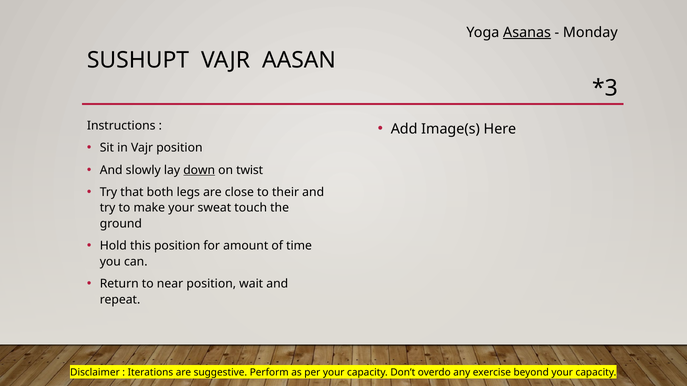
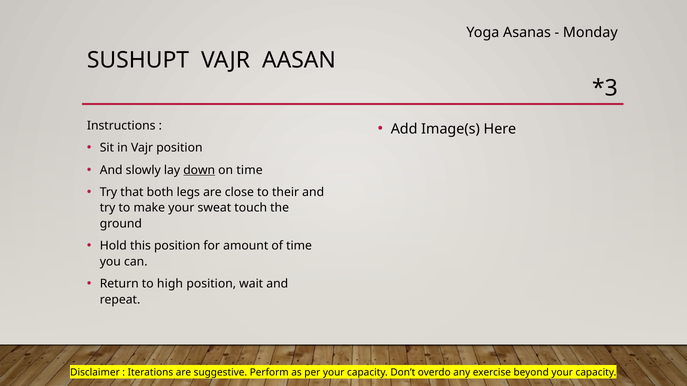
Asanas underline: present -> none
on twist: twist -> time
near: near -> high
